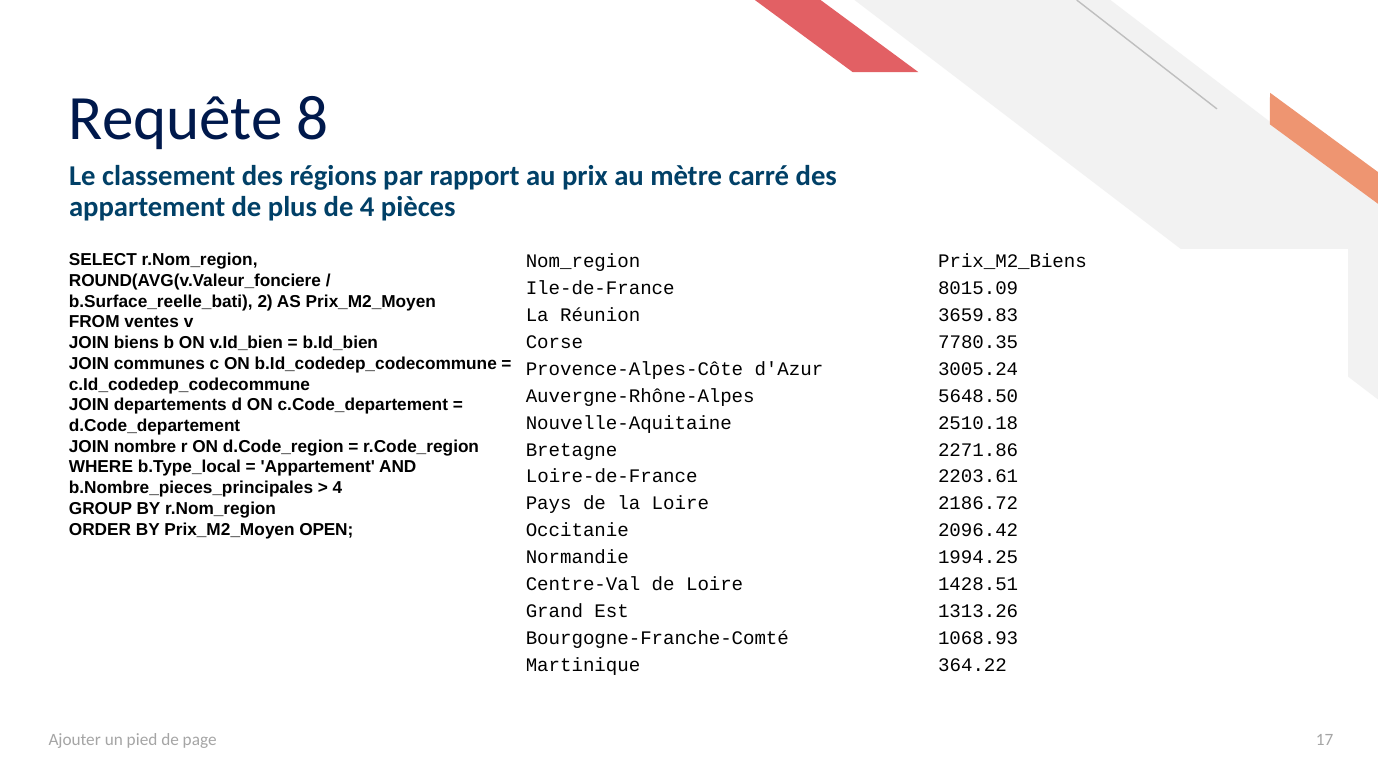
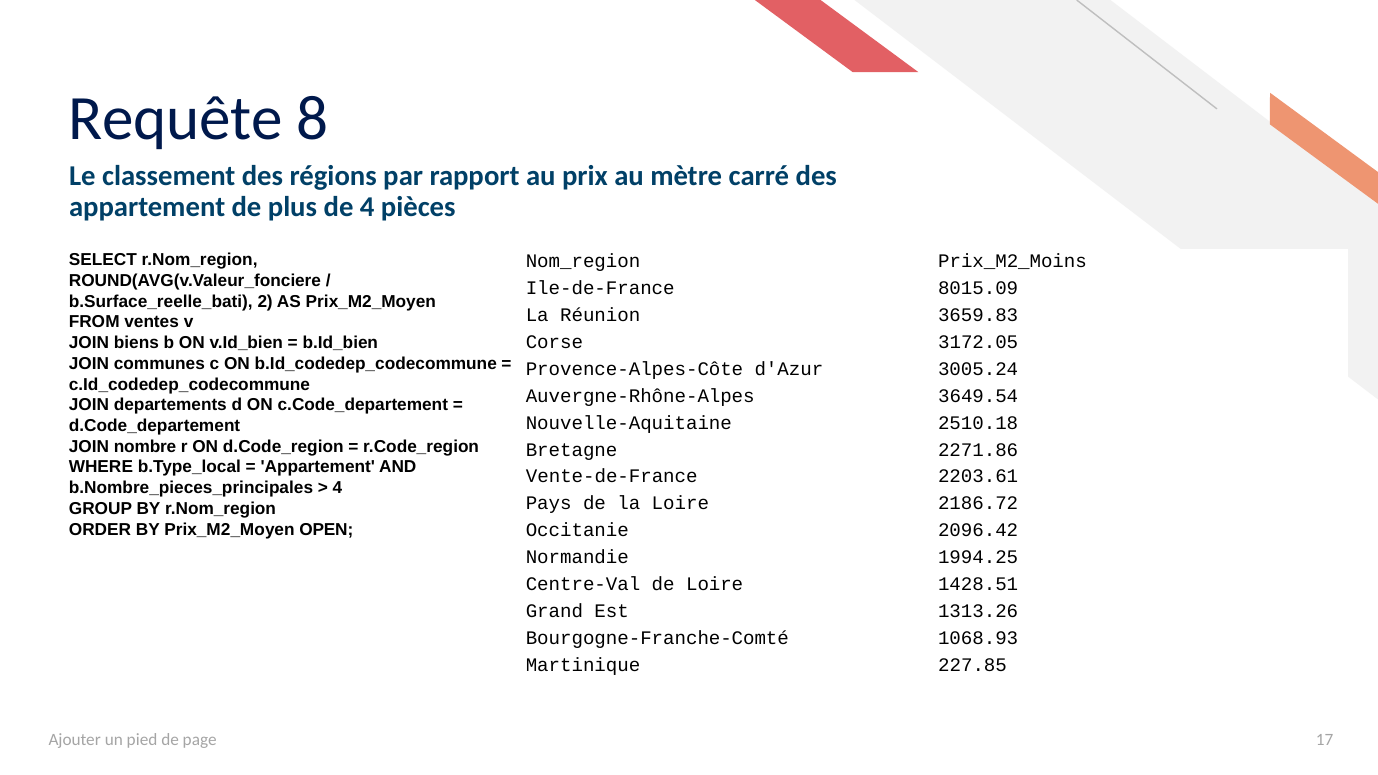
Prix_M2_Biens: Prix_M2_Biens -> Prix_M2_Moins
7780.35: 7780.35 -> 3172.05
5648.50: 5648.50 -> 3649.54
Loire-de-France: Loire-de-France -> Vente-de-France
364.22: 364.22 -> 227.85
